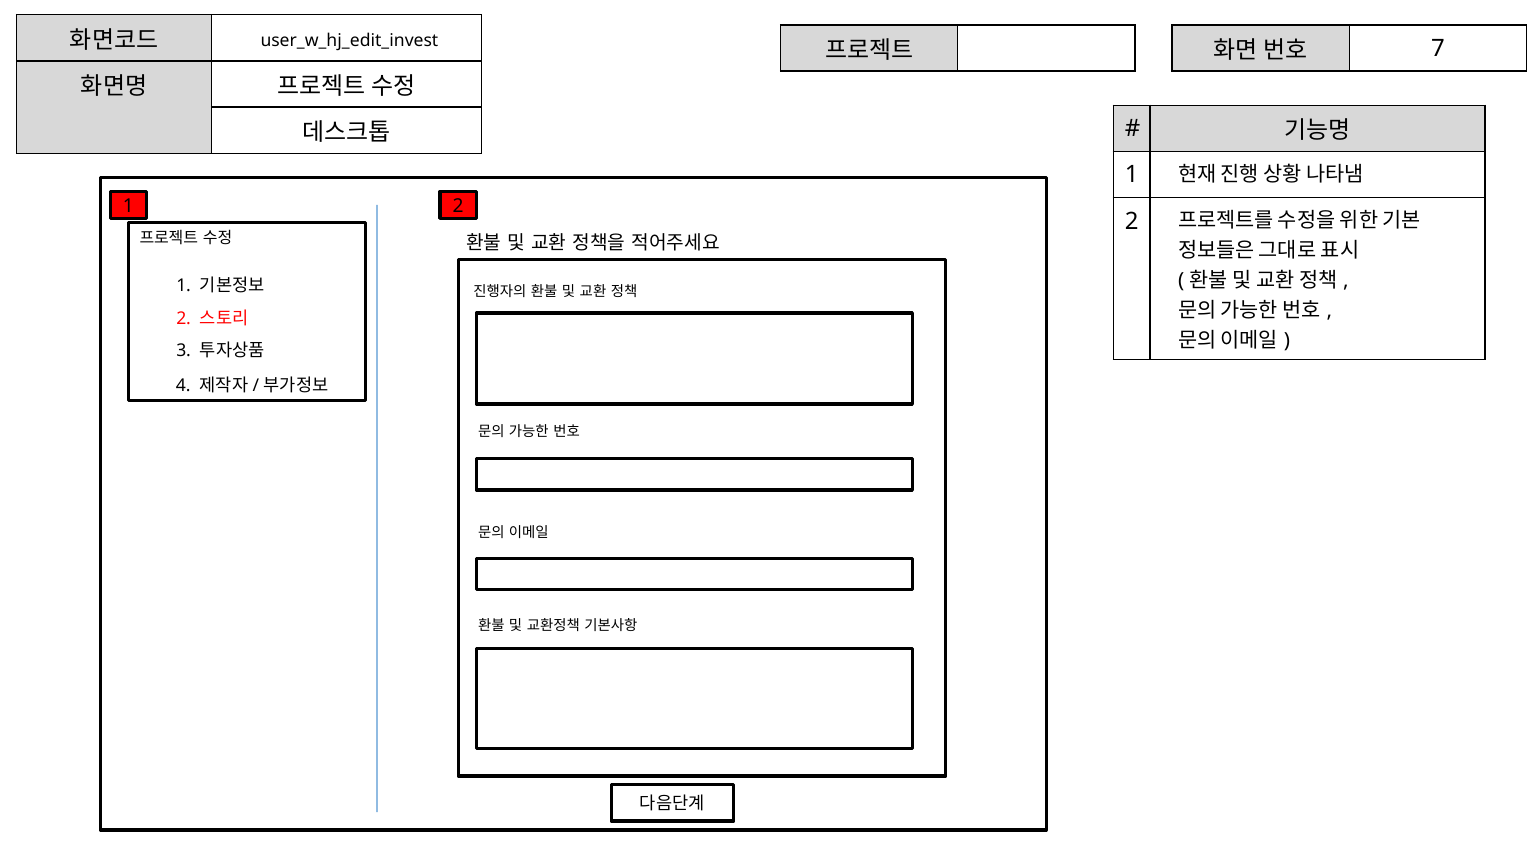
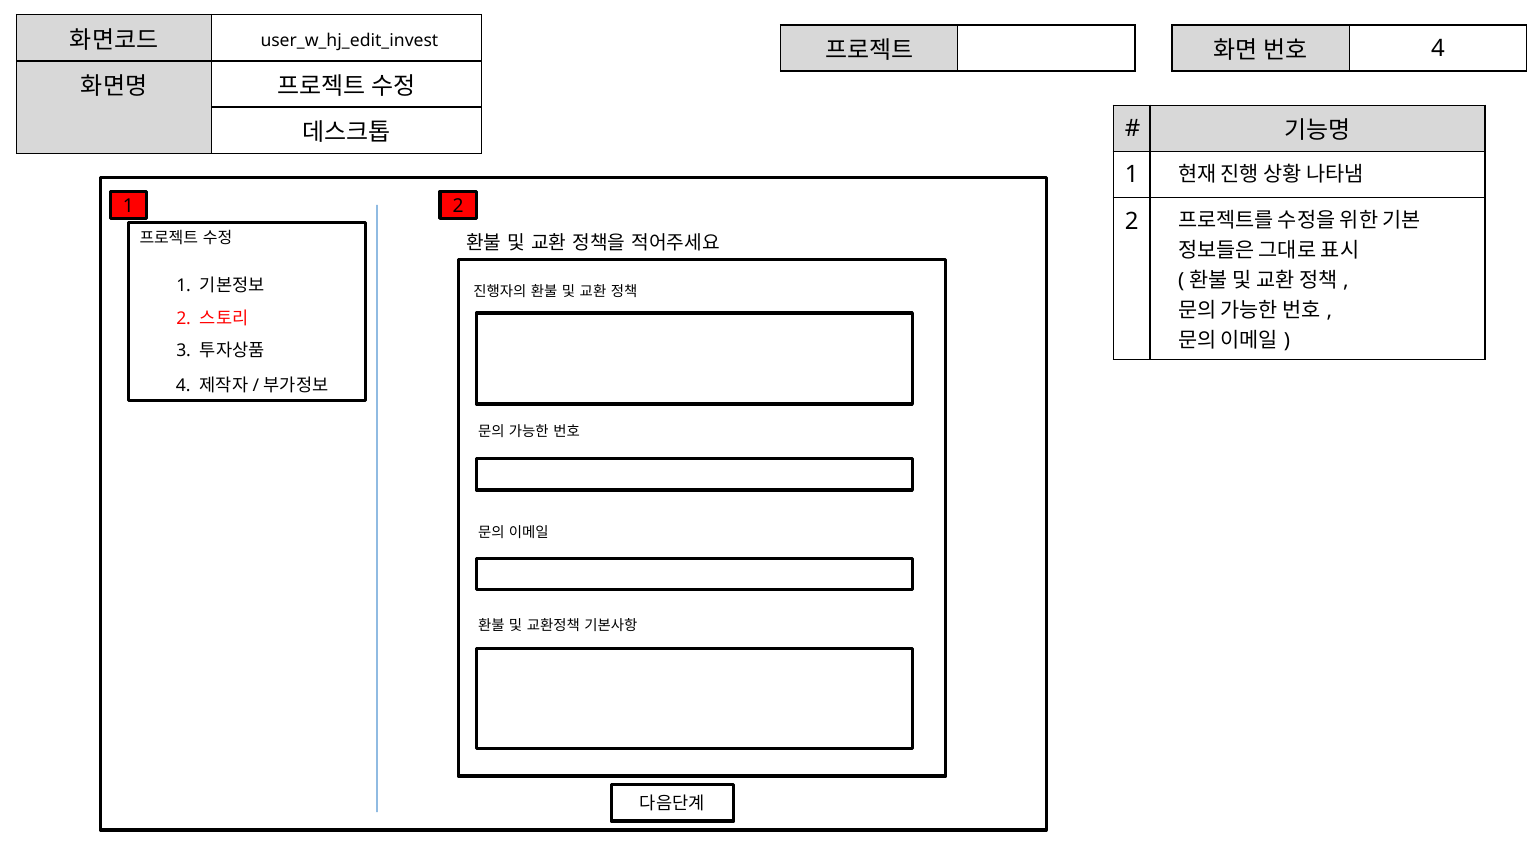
7 at (1438, 48): 7 -> 4
